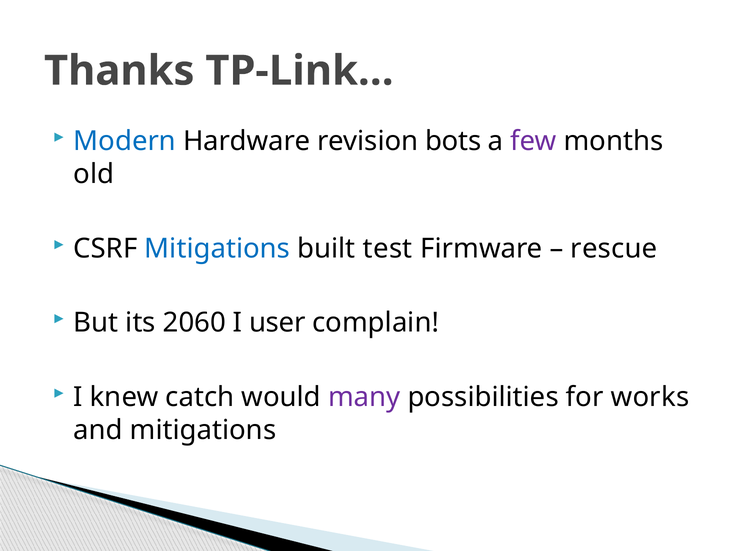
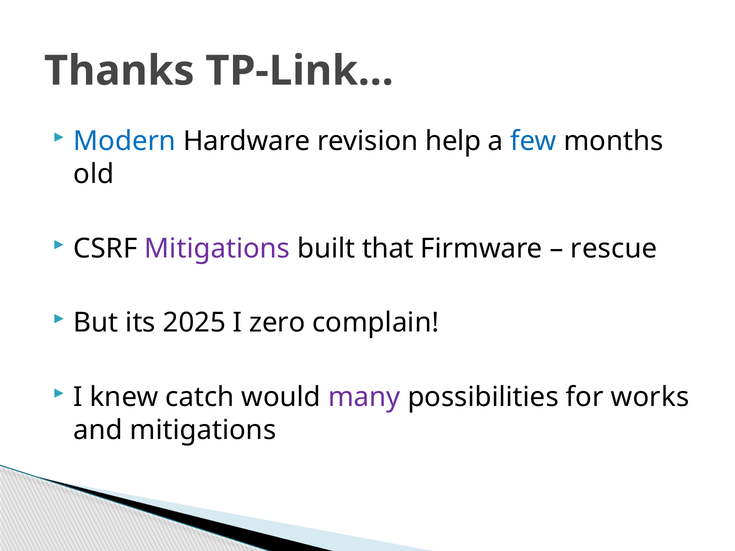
bots: bots -> help
few colour: purple -> blue
Mitigations at (217, 249) colour: blue -> purple
test: test -> that
2060: 2060 -> 2025
user: user -> zero
